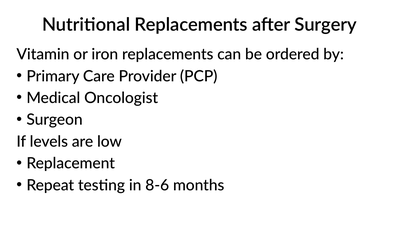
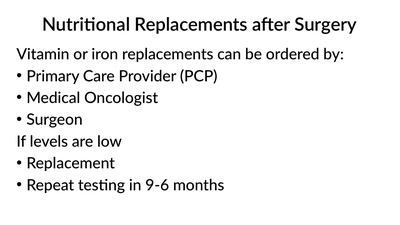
8-6: 8-6 -> 9-6
